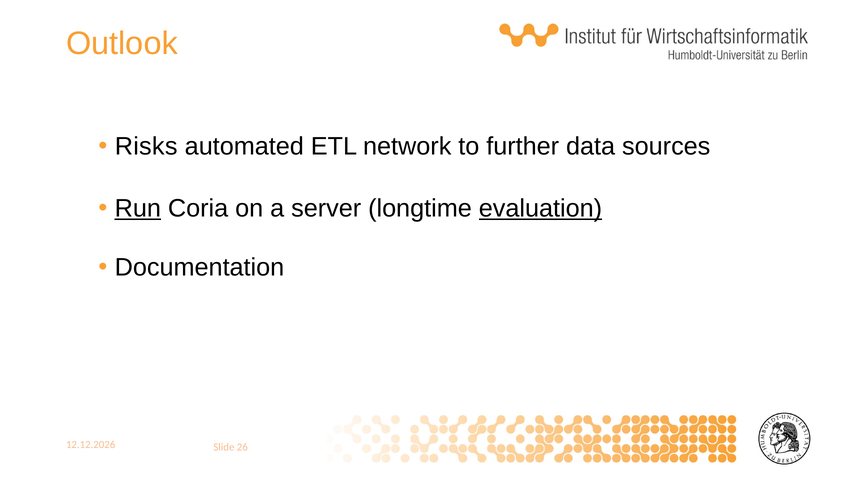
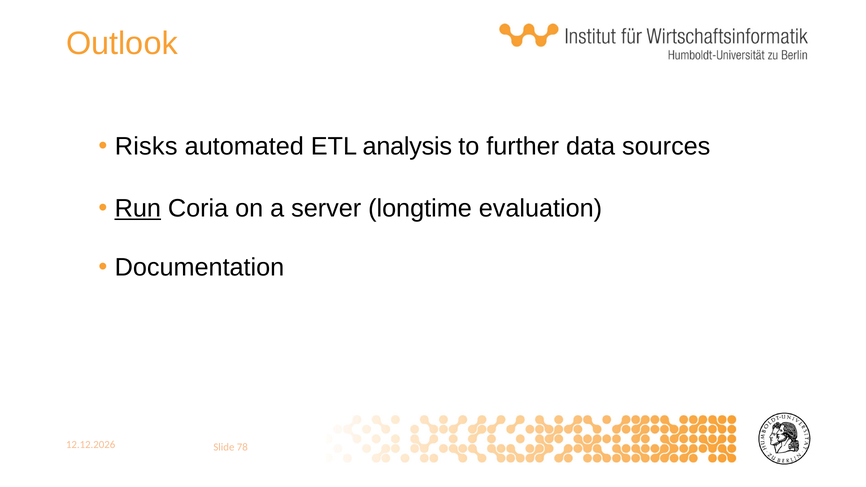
network: network -> analysis
evaluation underline: present -> none
26: 26 -> 78
